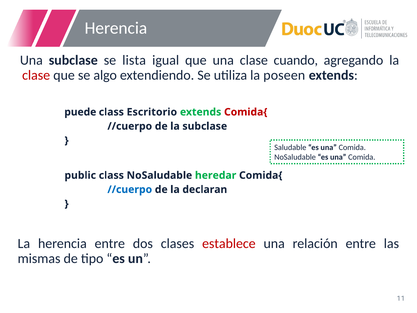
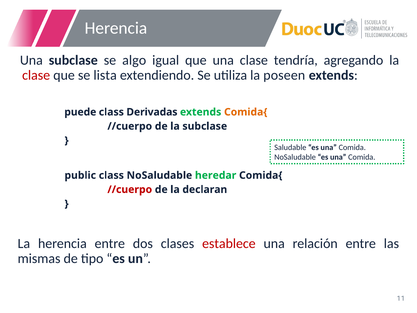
lista: lista -> algo
cuando: cuando -> tendría
algo: algo -> lista
Escritorio: Escritorio -> Derivadas
Comida{ at (246, 112) colour: red -> orange
//cuerpo at (130, 189) colour: blue -> red
